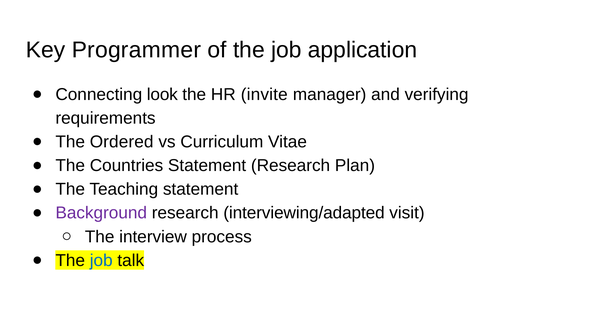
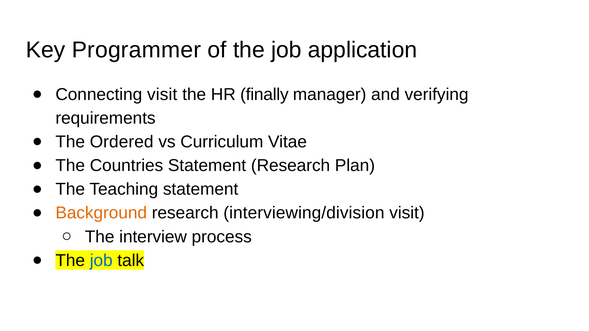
Connecting look: look -> visit
invite: invite -> finally
Background colour: purple -> orange
interviewing/adapted: interviewing/adapted -> interviewing/division
